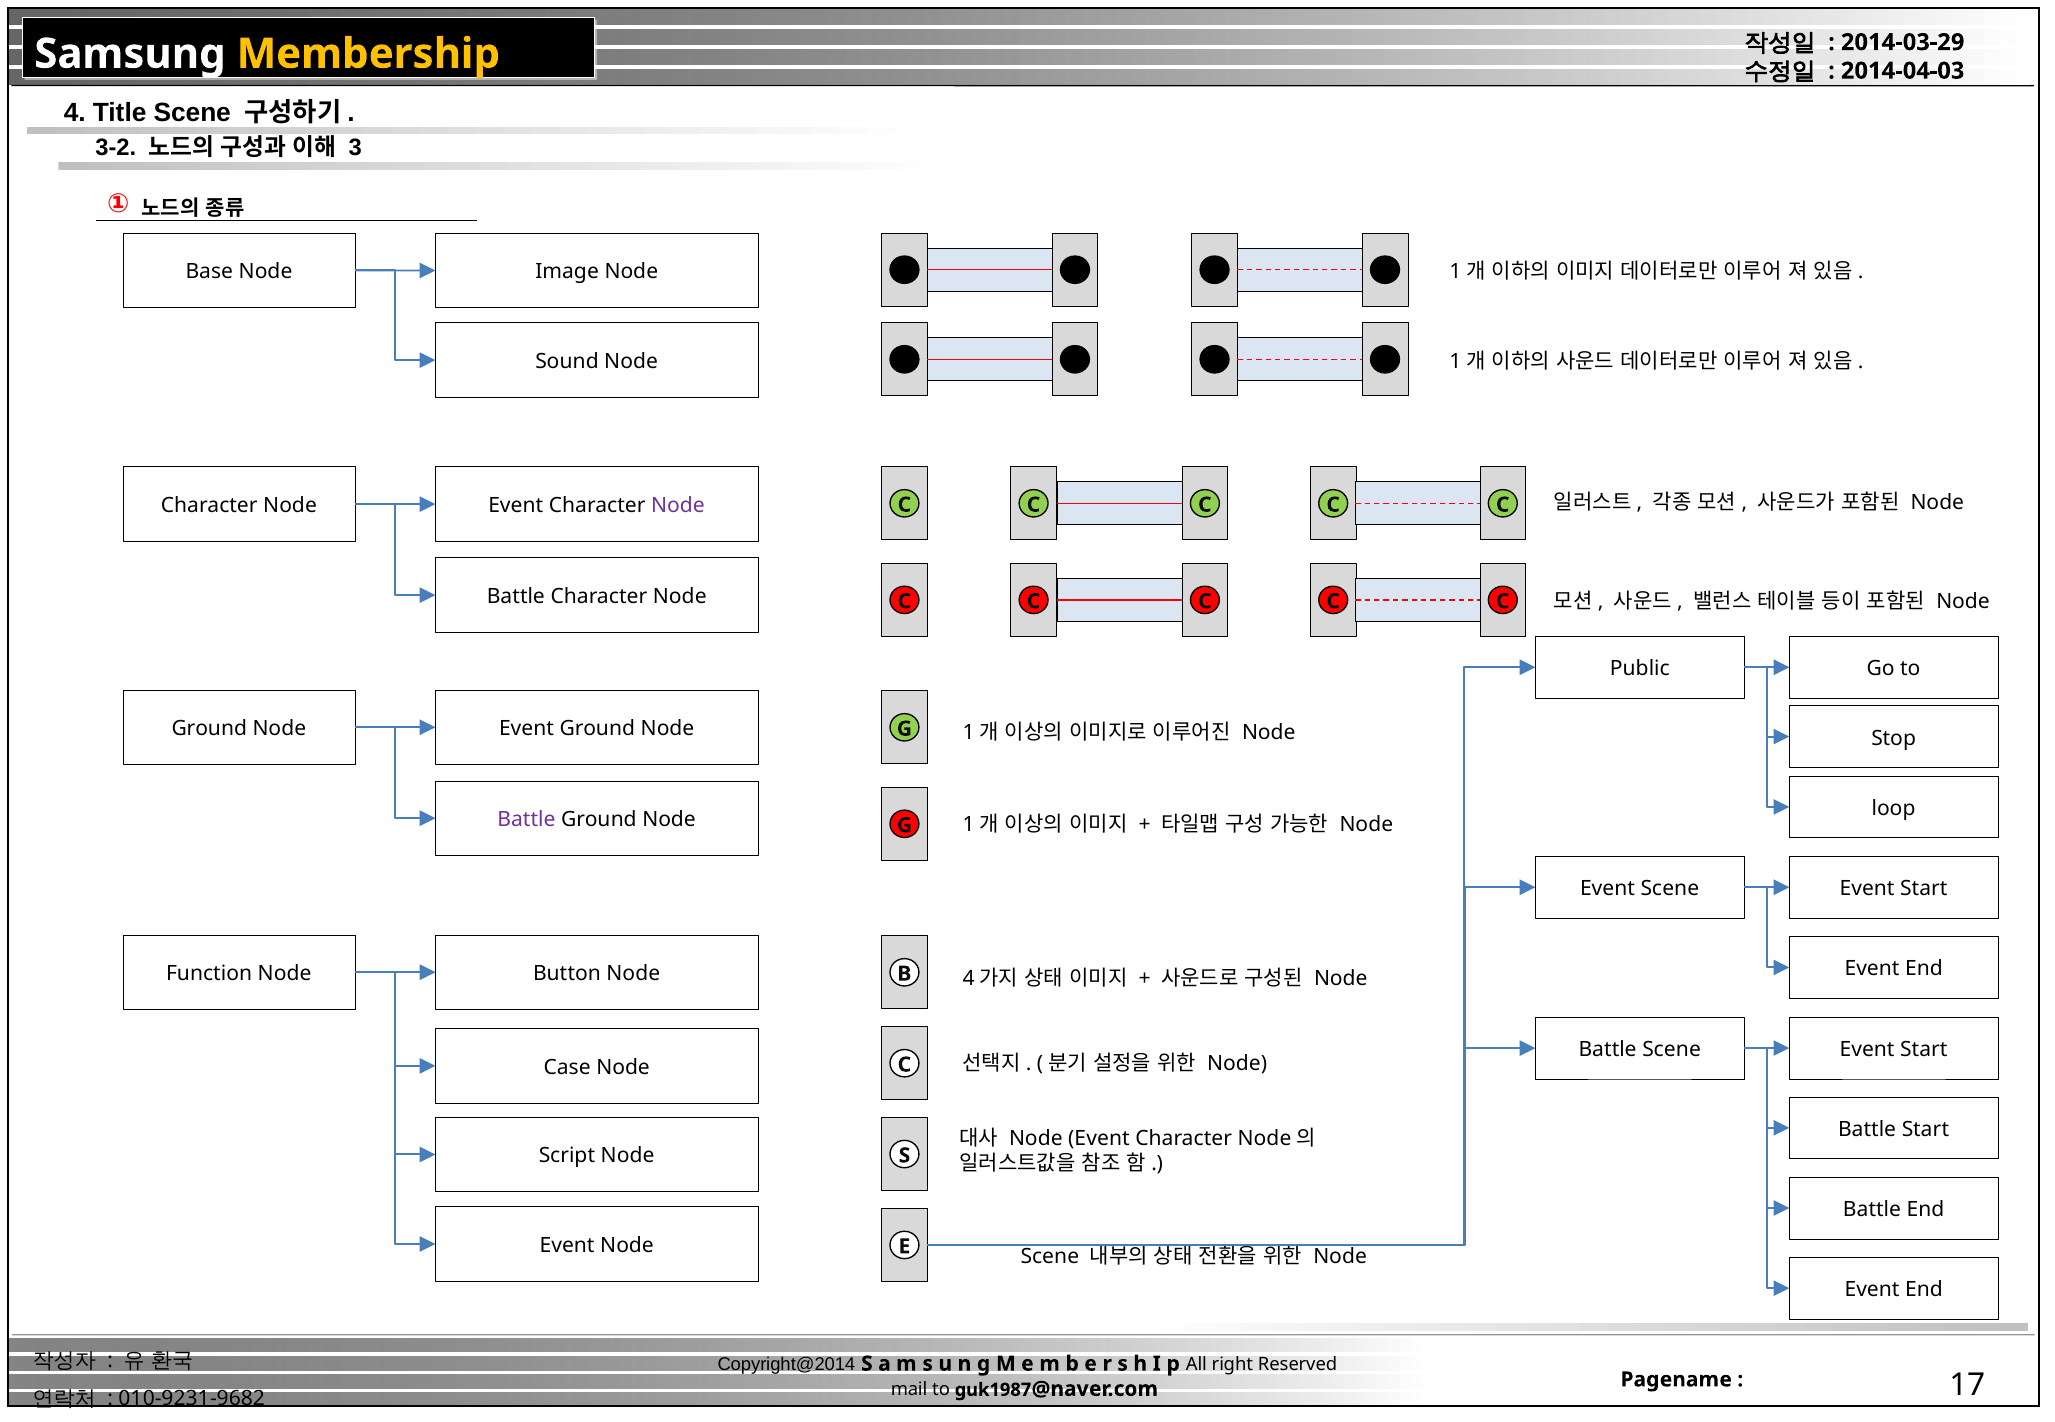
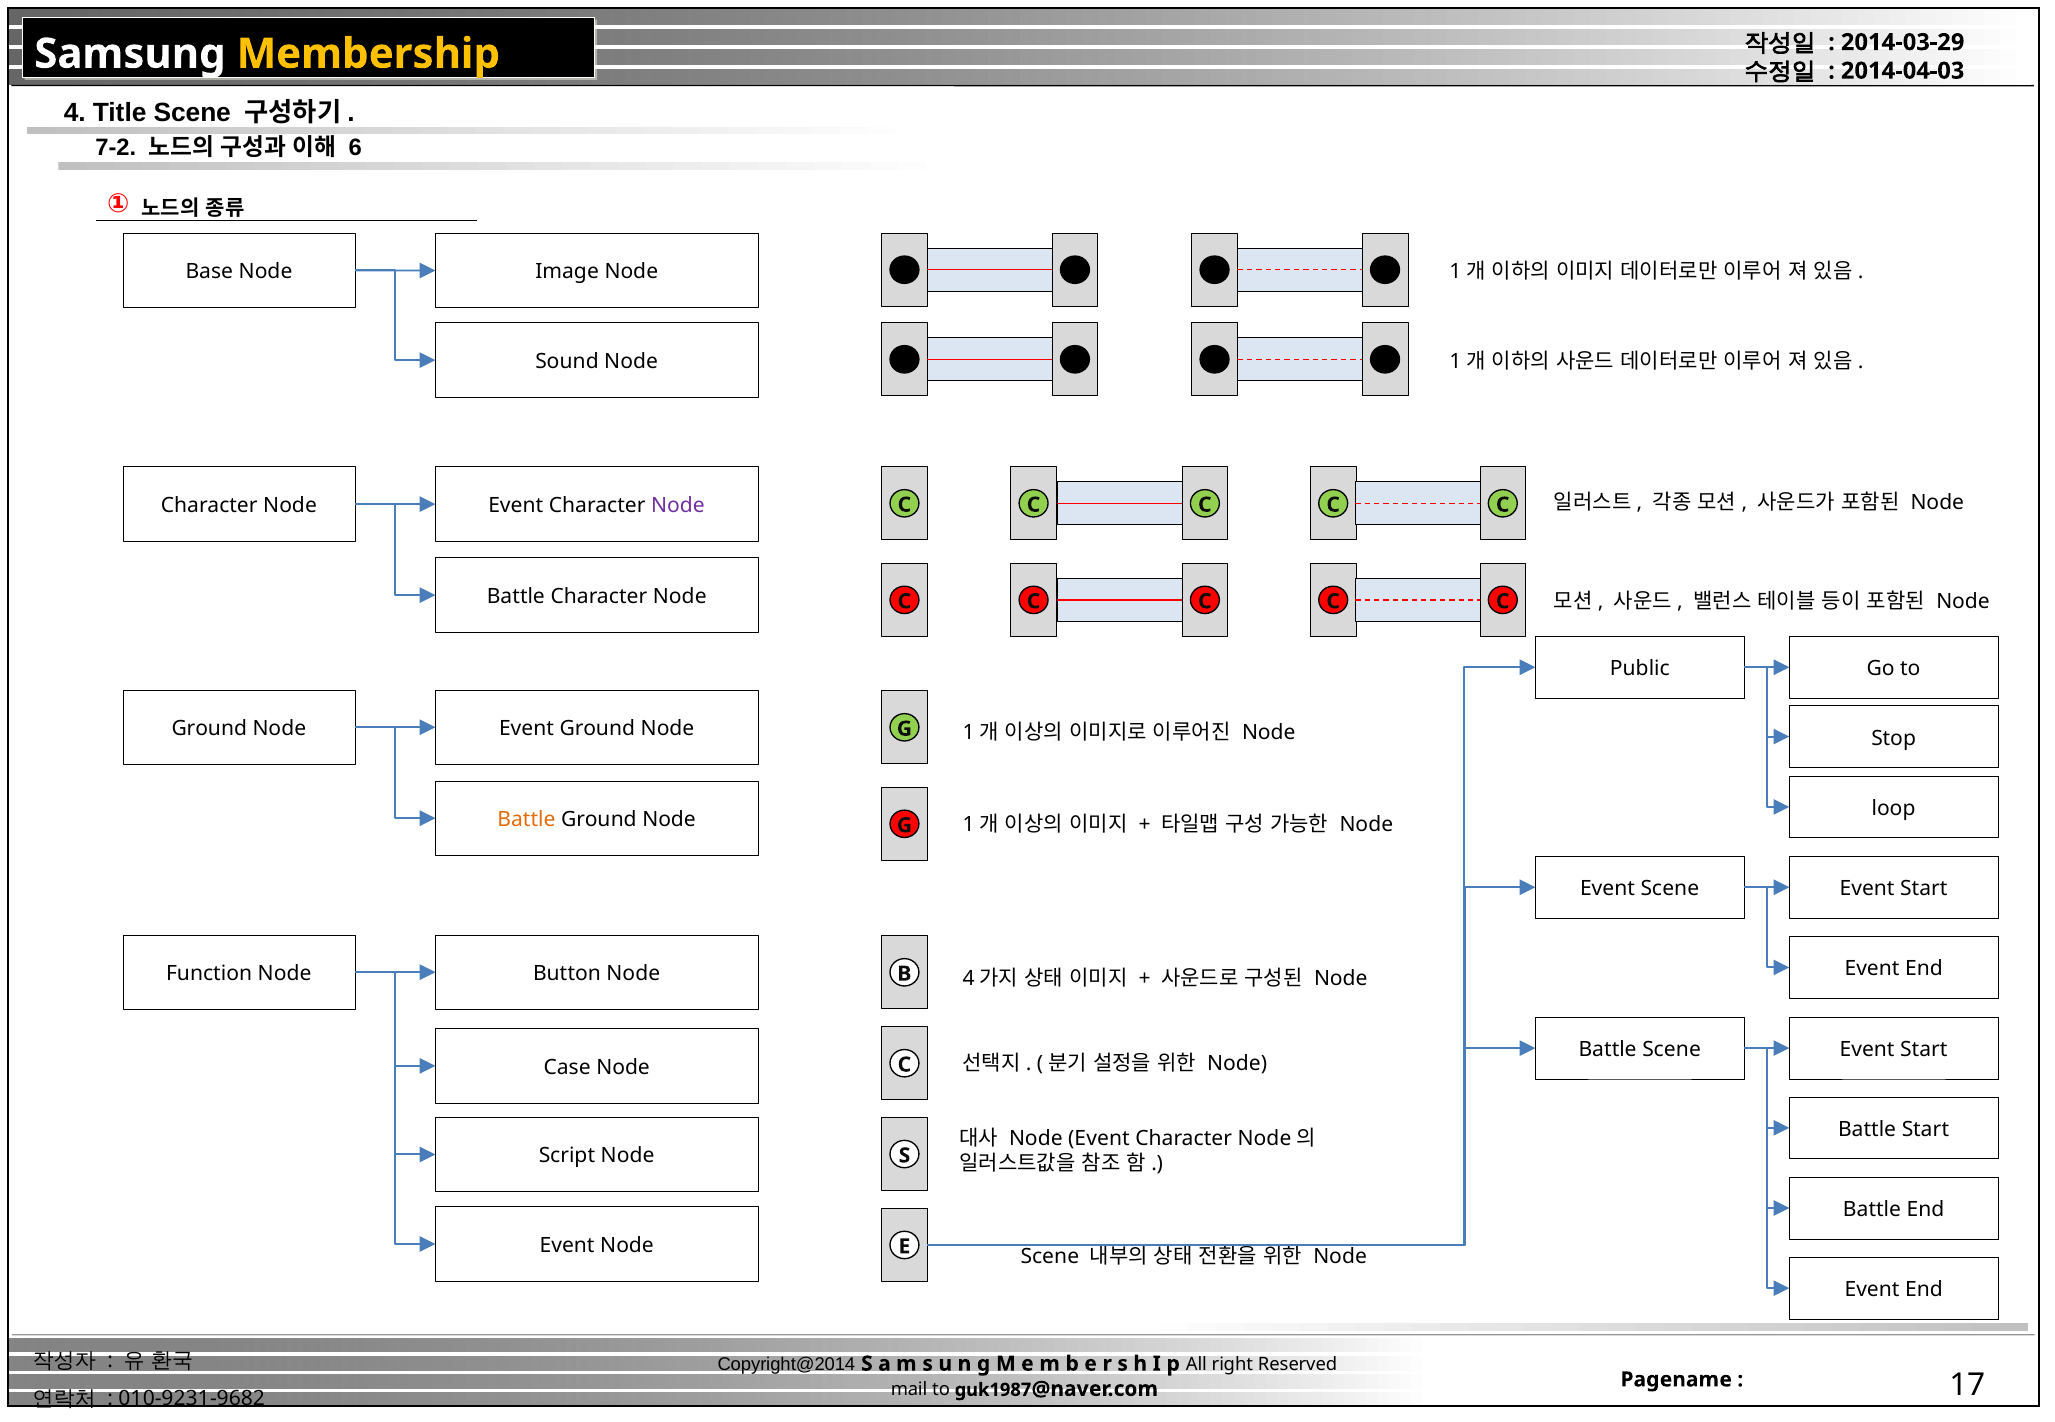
3-2: 3-2 -> 7-2
3: 3 -> 6
Battle at (526, 820) colour: purple -> orange
